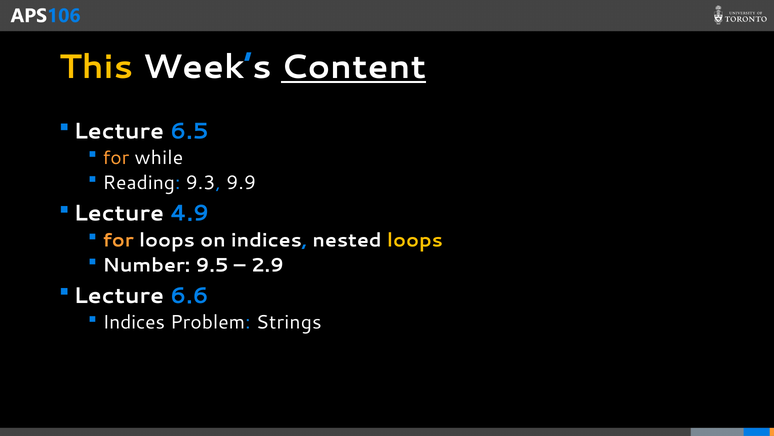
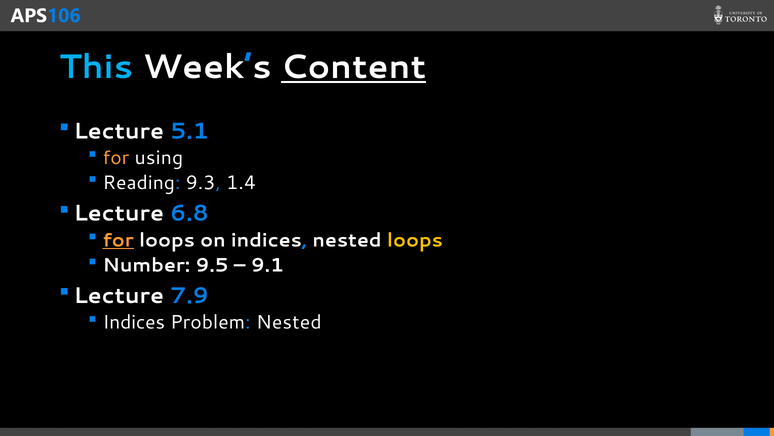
This colour: yellow -> light blue
6.5: 6.5 -> 5.1
while: while -> using
9.9: 9.9 -> 1.4
4.9: 4.9 -> 6.8
for at (118, 240) underline: none -> present
2.9: 2.9 -> 9.1
6.6: 6.6 -> 7.9
Problem Strings: Strings -> Nested
